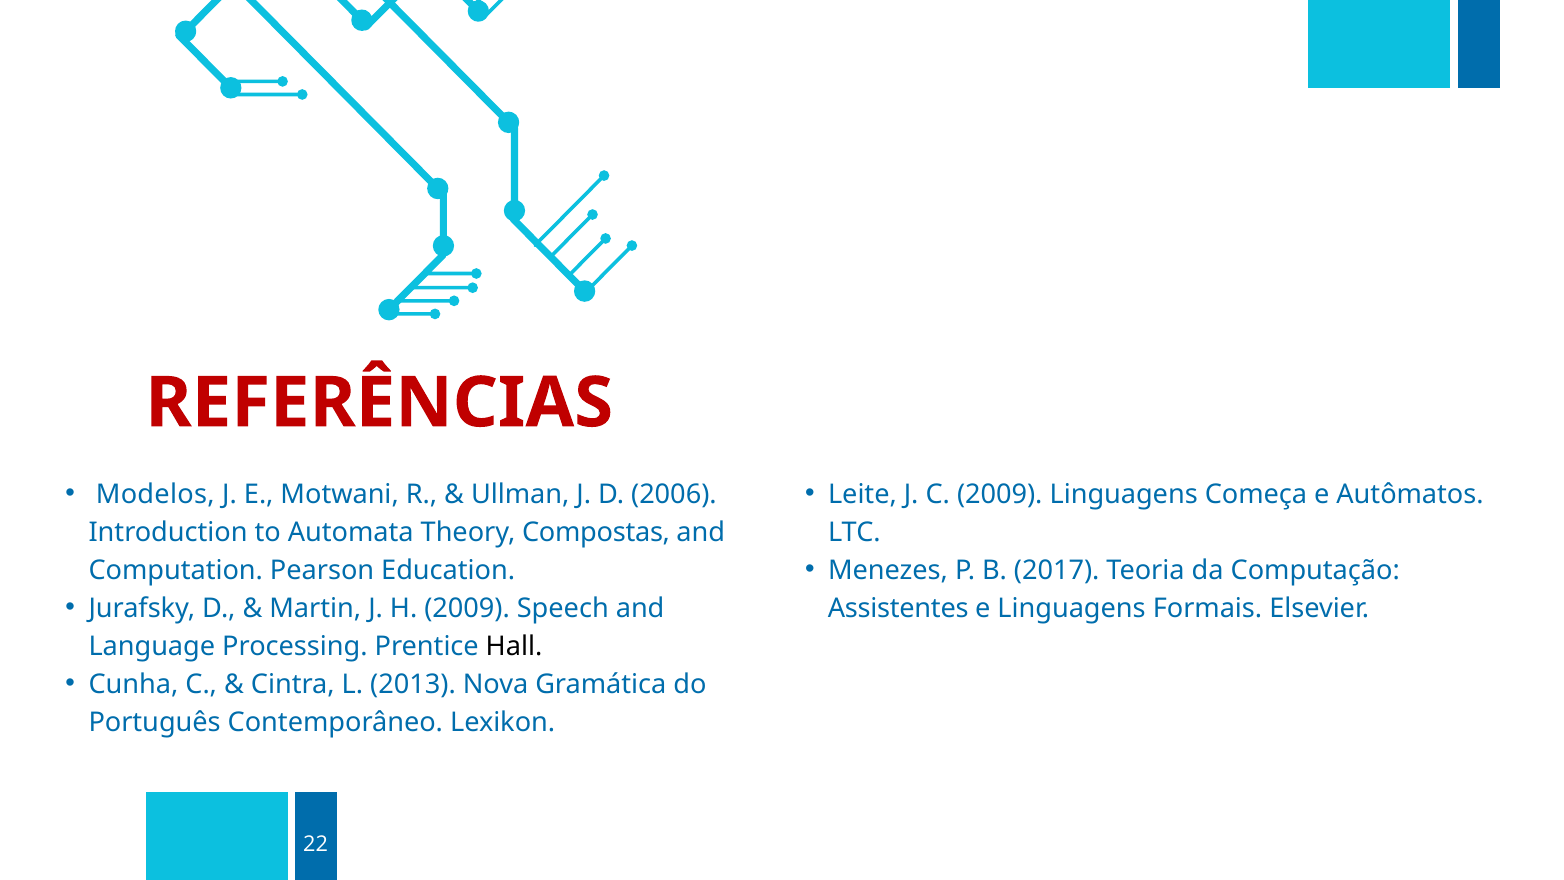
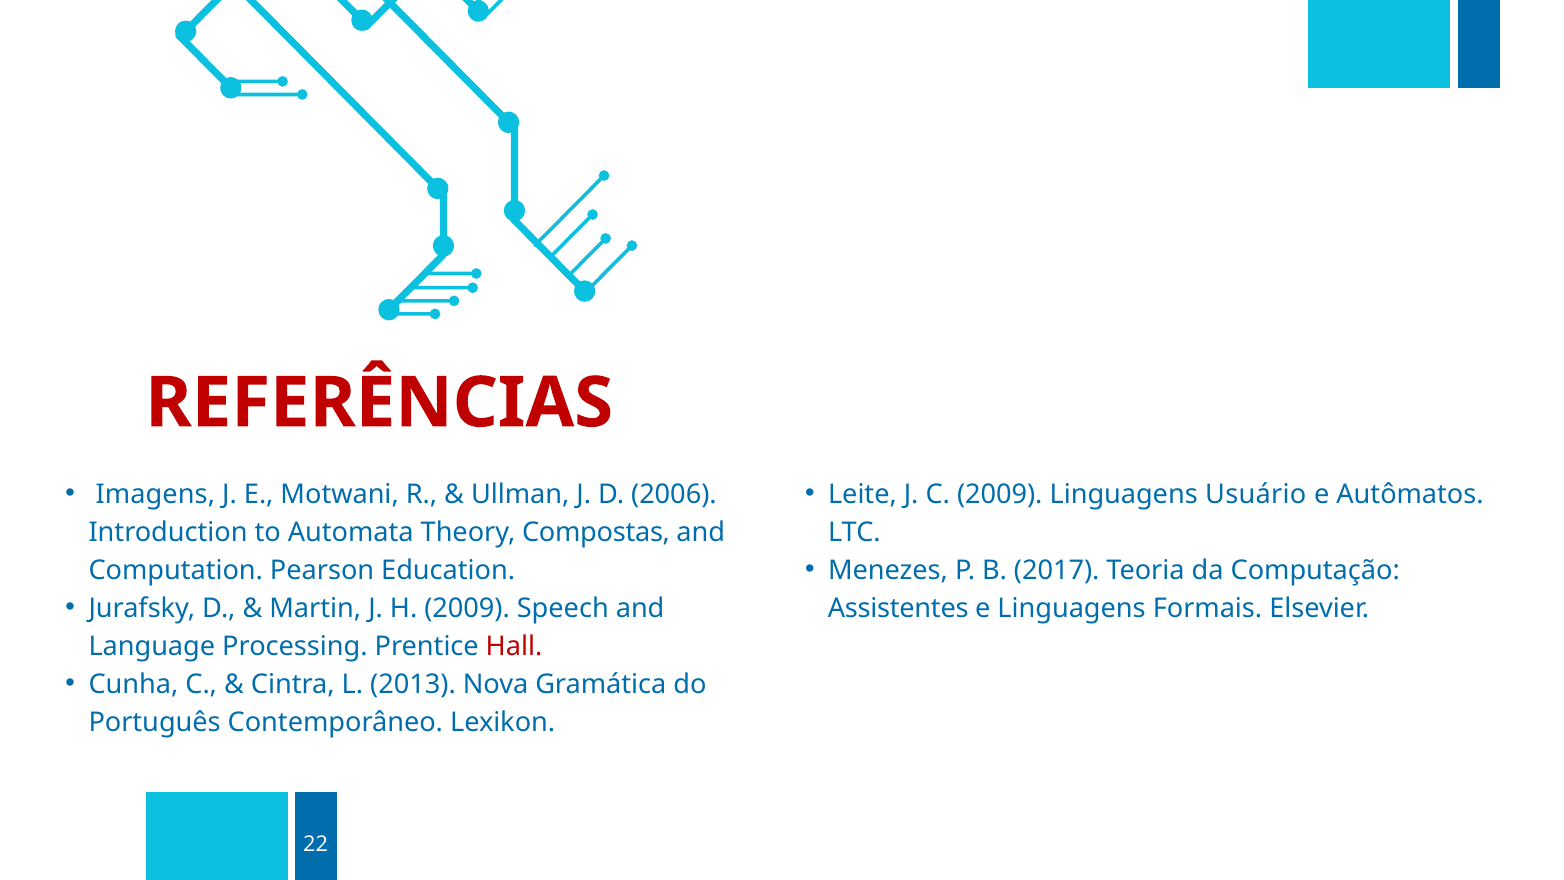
Modelos: Modelos -> Imagens
Começa: Começa -> Usuário
Hall colour: black -> red
